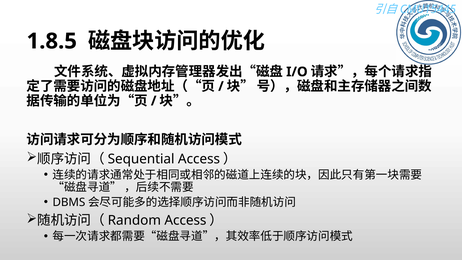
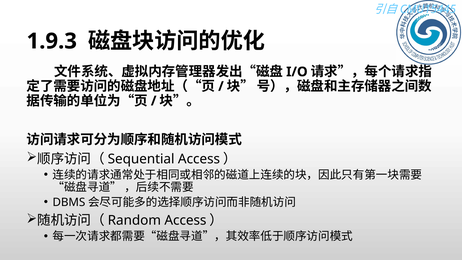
1.8.5: 1.8.5 -> 1.9.3
